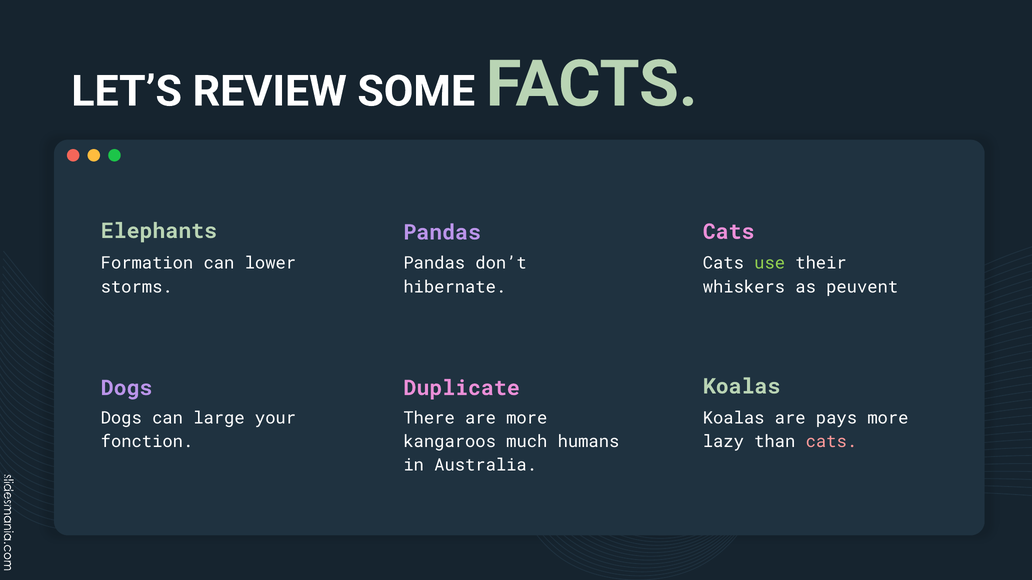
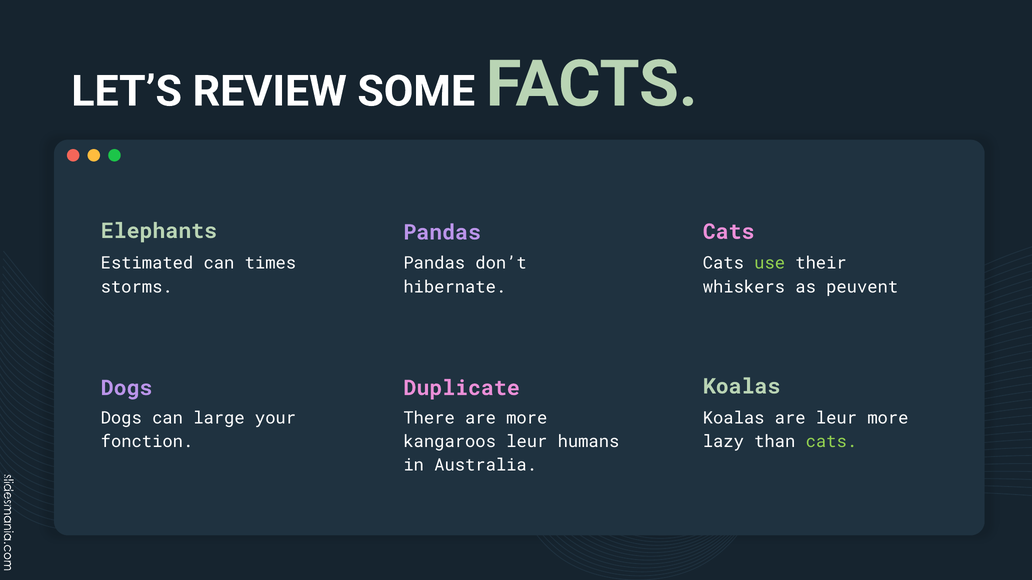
Formation: Formation -> Estimated
lower: lower -> times
are pays: pays -> leur
kangaroos much: much -> leur
cats at (831, 442) colour: pink -> light green
